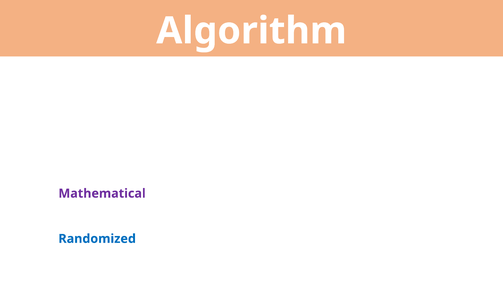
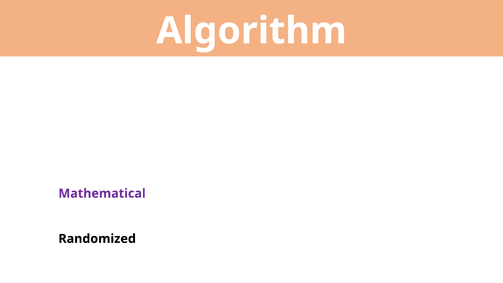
Randomized colour: blue -> black
